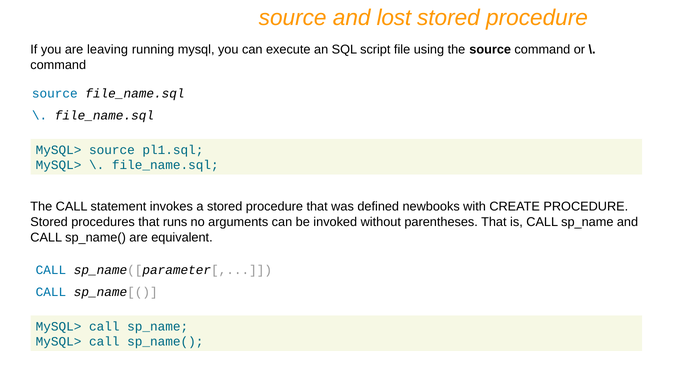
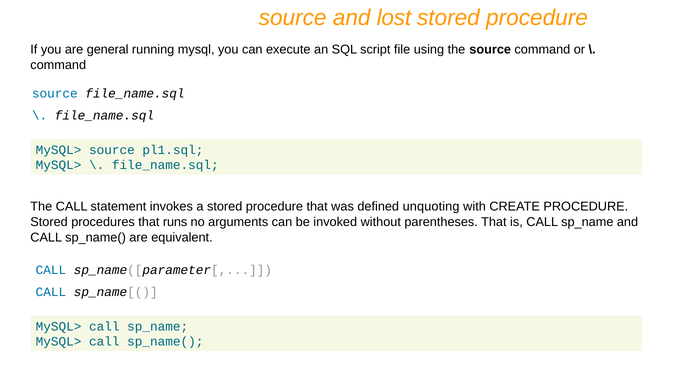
leaving: leaving -> general
newbooks: newbooks -> unquoting
